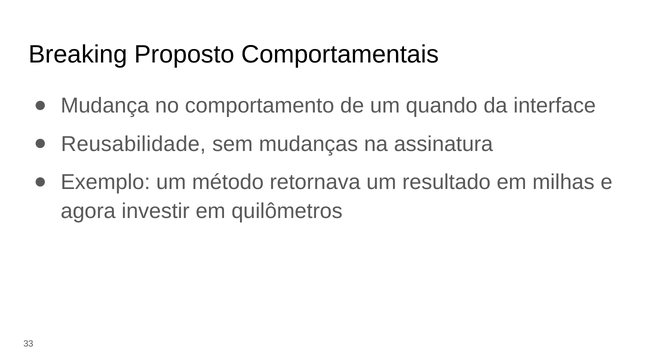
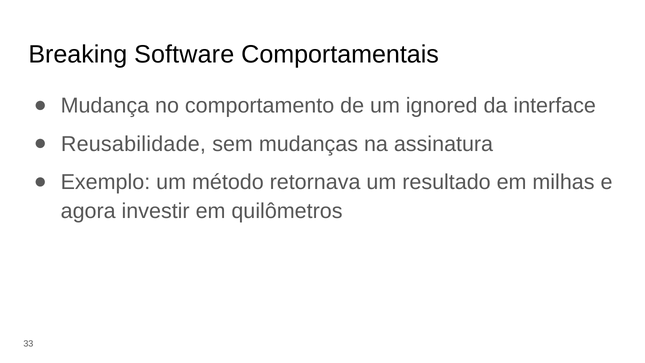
Proposto: Proposto -> Software
quando: quando -> ignored
